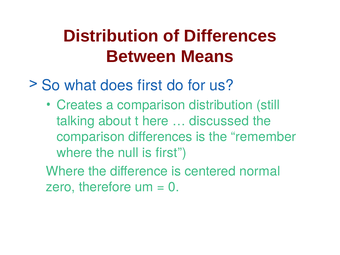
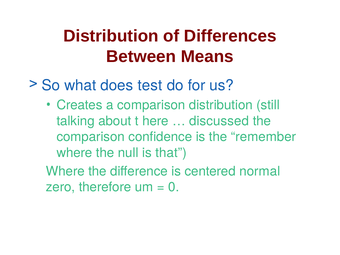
does first: first -> test
comparison differences: differences -> confidence
is first: first -> that
